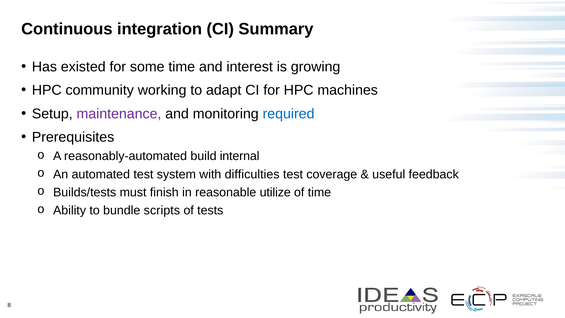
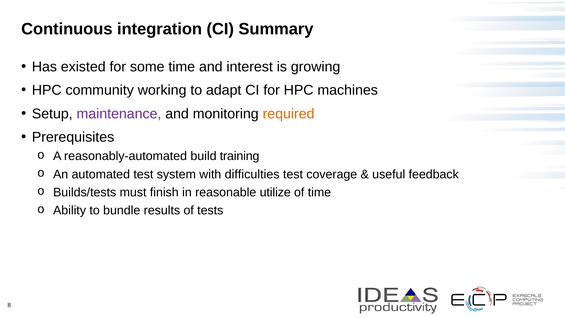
required colour: blue -> orange
internal: internal -> training
scripts: scripts -> results
